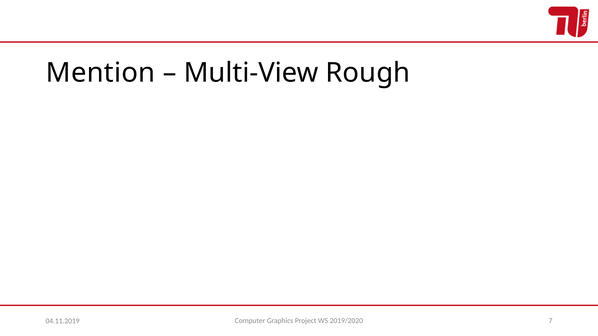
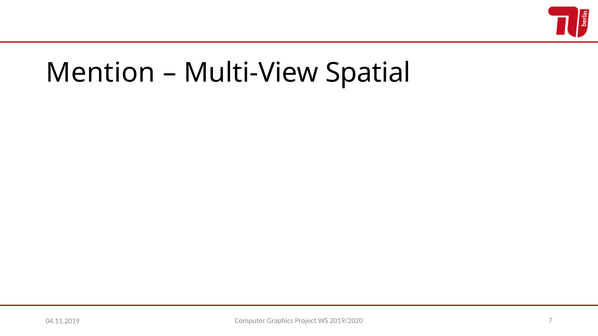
Rough: Rough -> Spatial
